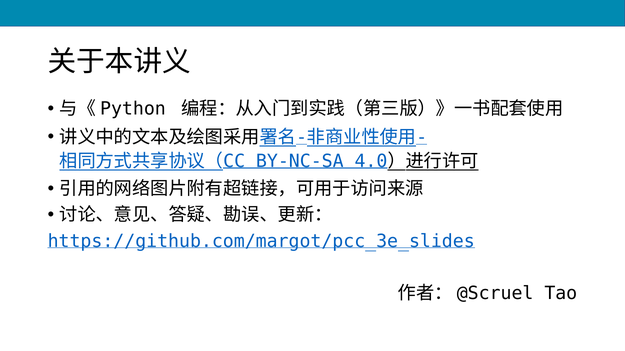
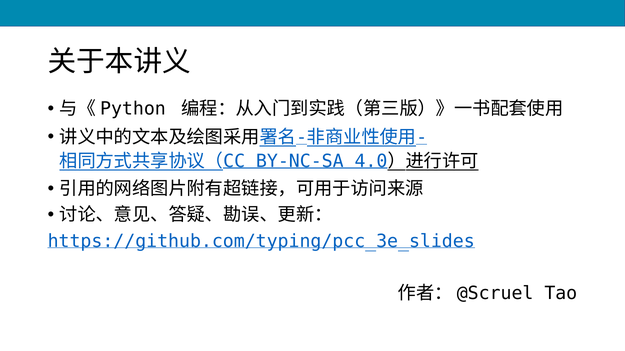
https://github.com/margot/pcc_3e_slides: https://github.com/margot/pcc_3e_slides -> https://github.com/typing/pcc_3e_slides
